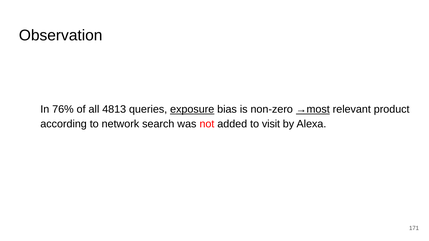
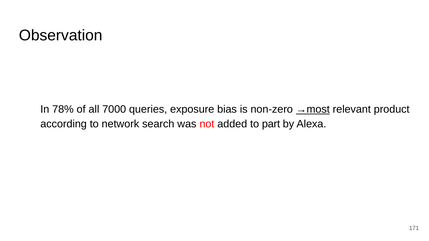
76%: 76% -> 78%
4813: 4813 -> 7000
exposure underline: present -> none
visit: visit -> part
